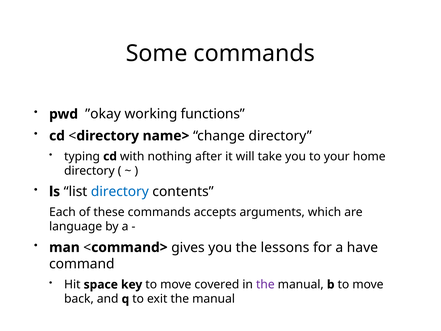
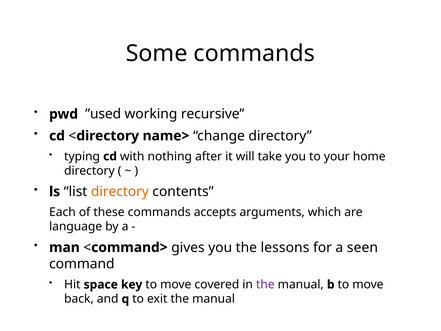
”okay: ”okay -> ”used
functions: functions -> recursive
directory at (120, 191) colour: blue -> orange
have: have -> seen
